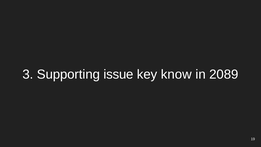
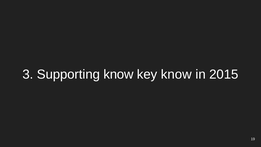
Supporting issue: issue -> know
2089: 2089 -> 2015
